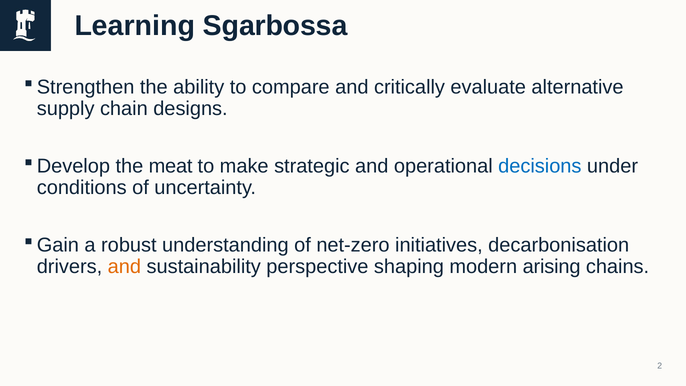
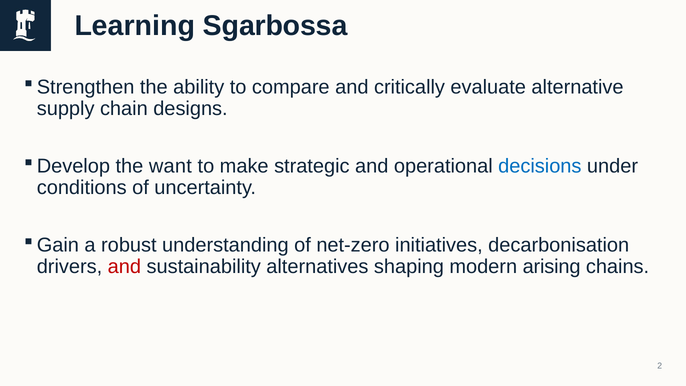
meat: meat -> want
and at (124, 267) colour: orange -> red
perspective: perspective -> alternatives
